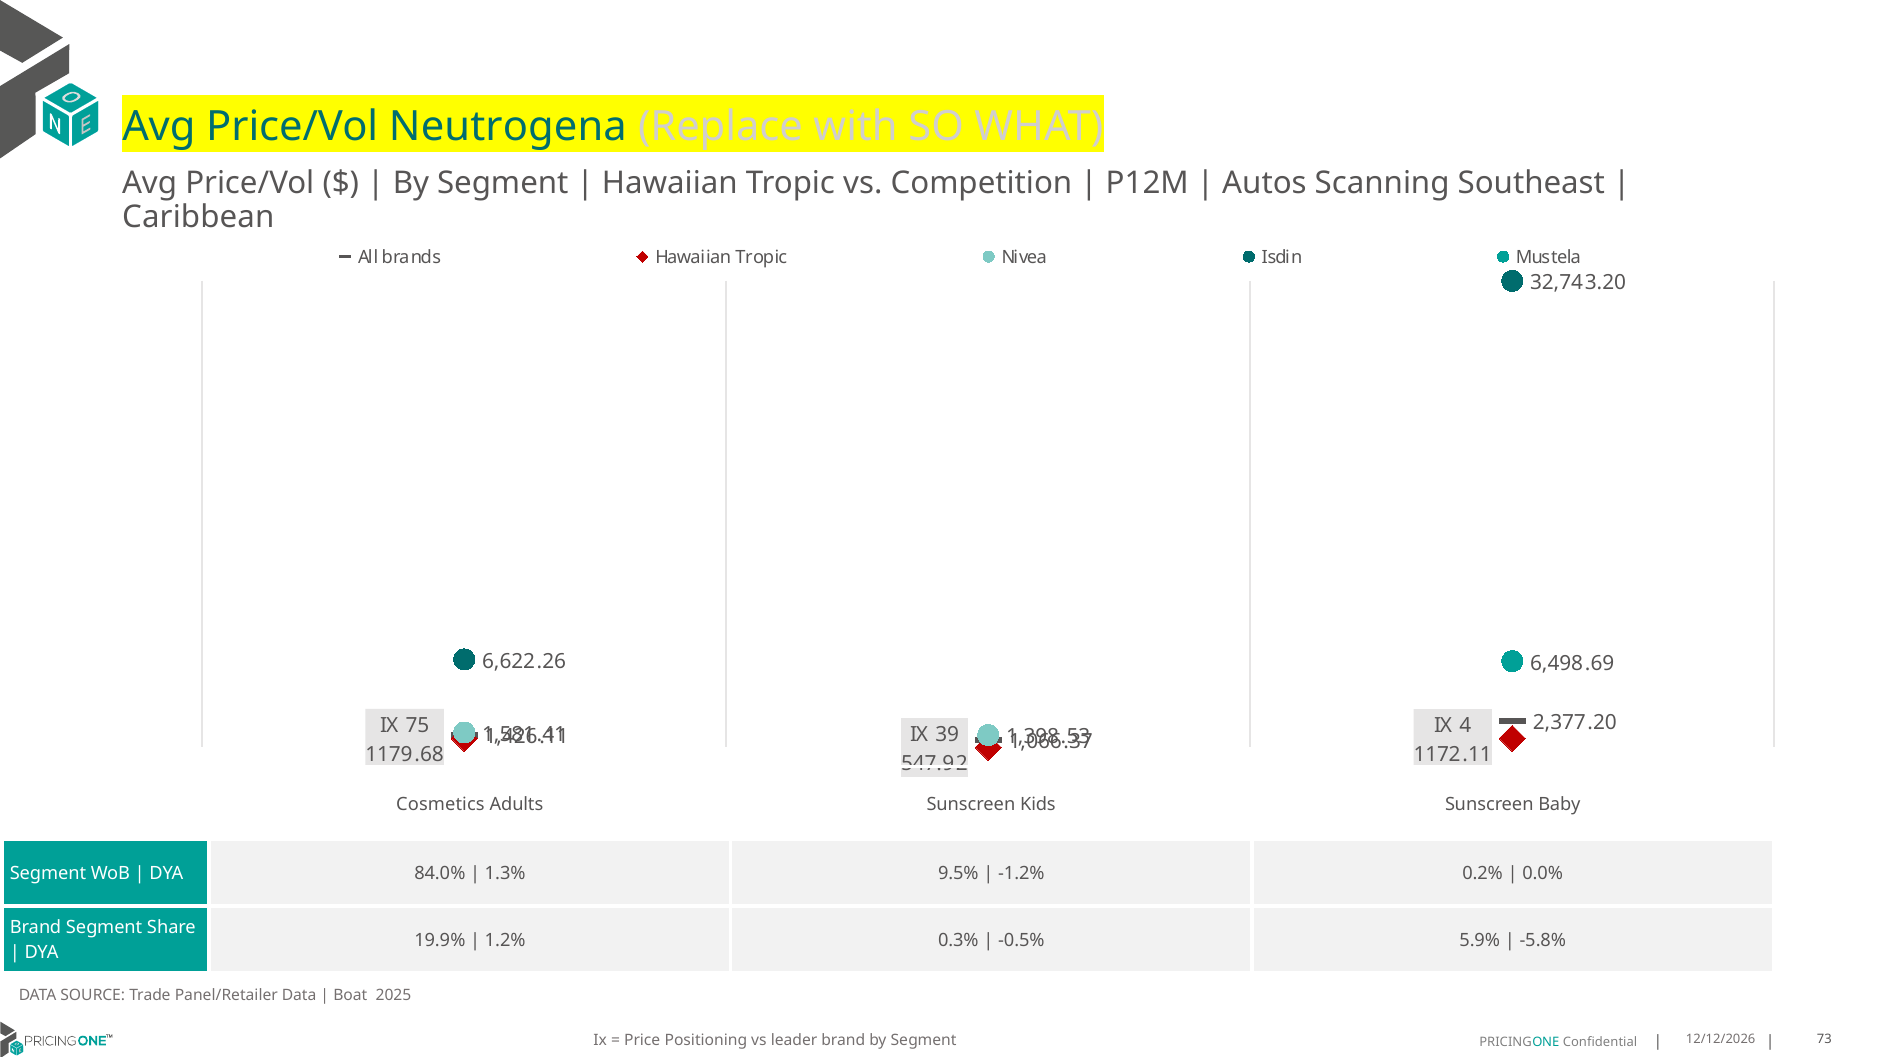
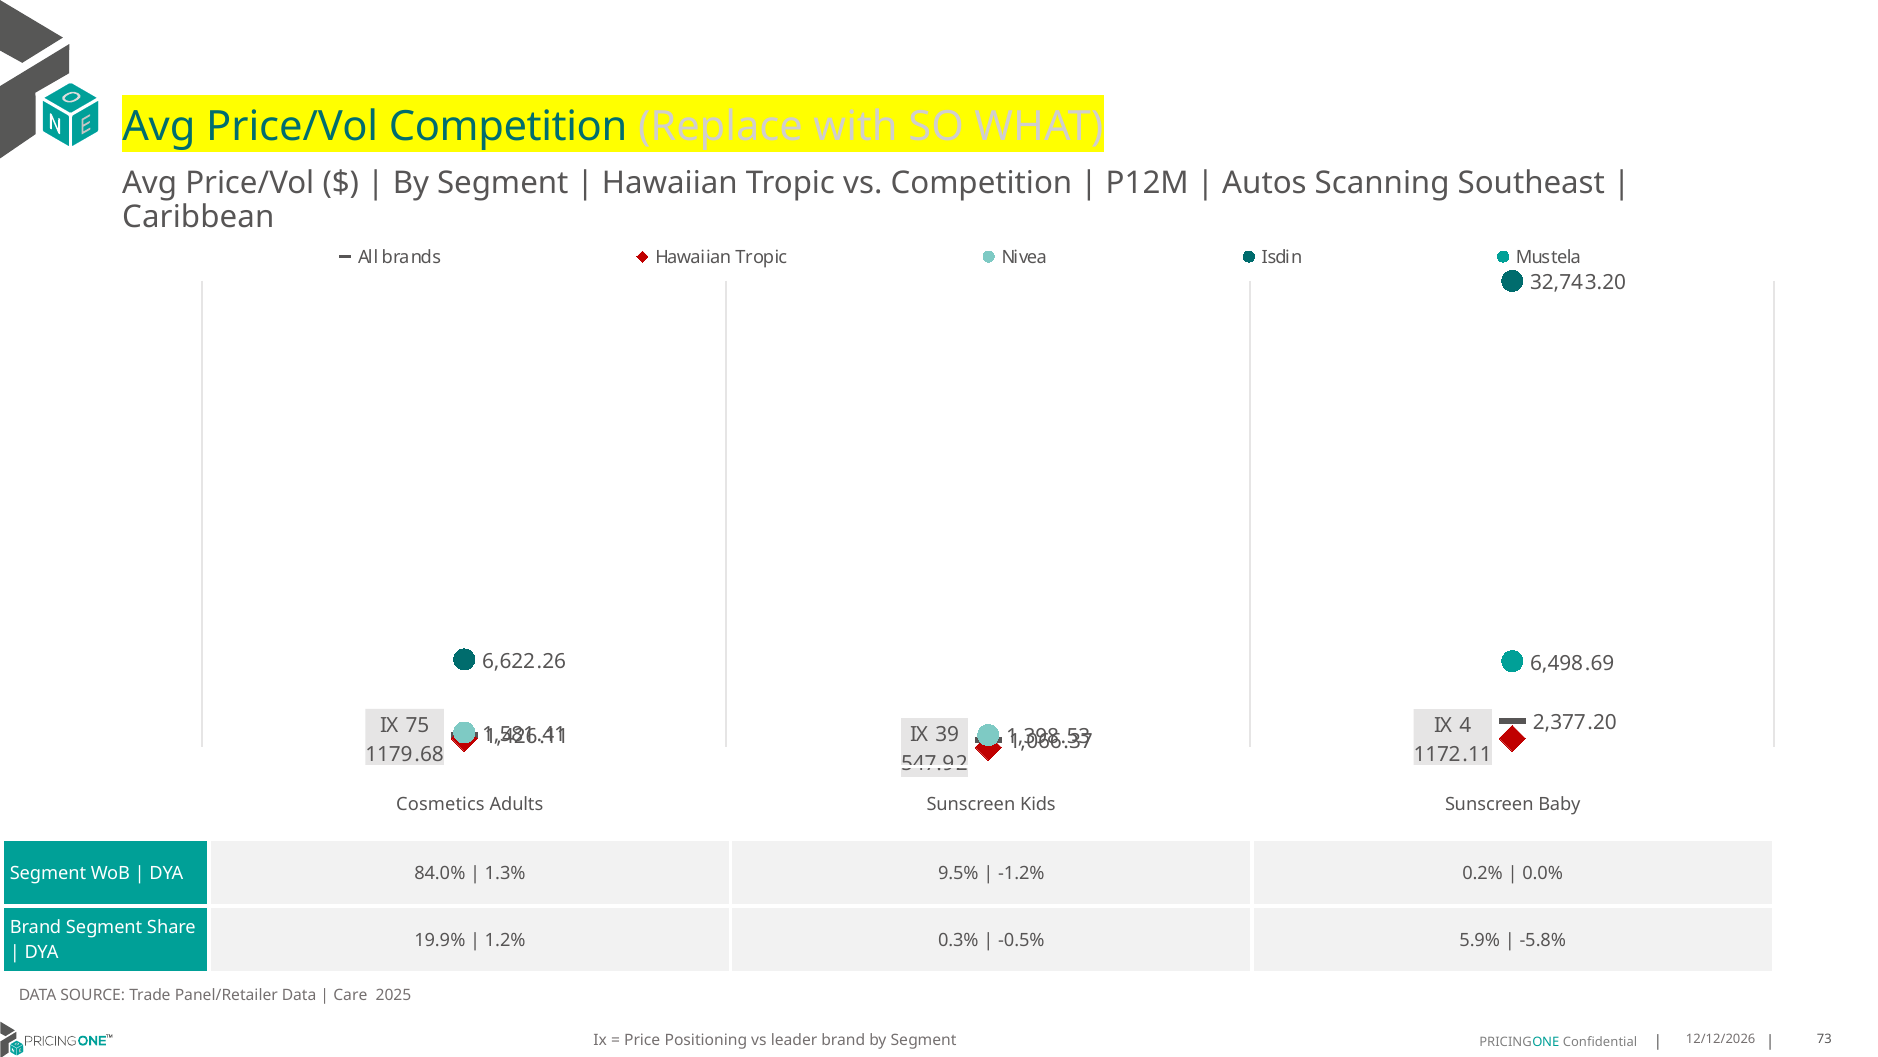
Price/Vol Neutrogena: Neutrogena -> Competition
Boat: Boat -> Care
